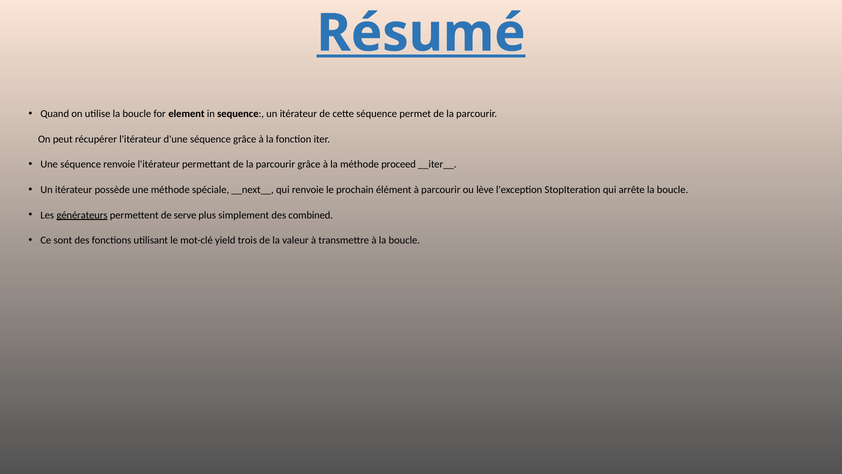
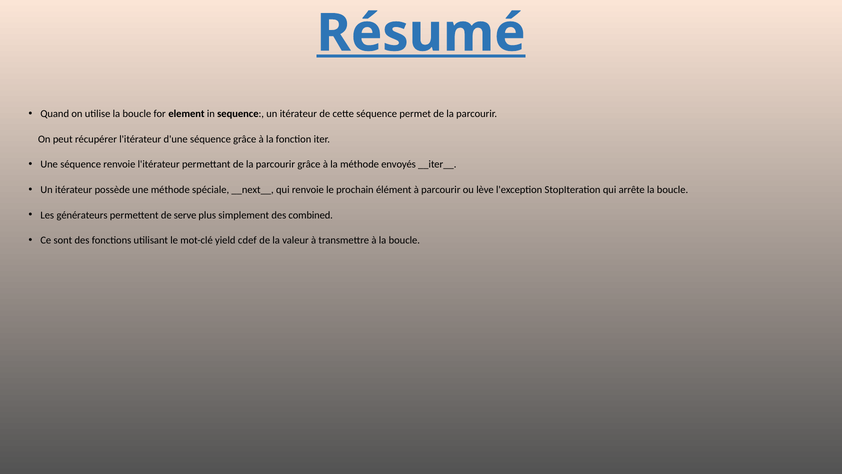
proceed: proceed -> envoyés
générateurs underline: present -> none
trois: trois -> cdef
